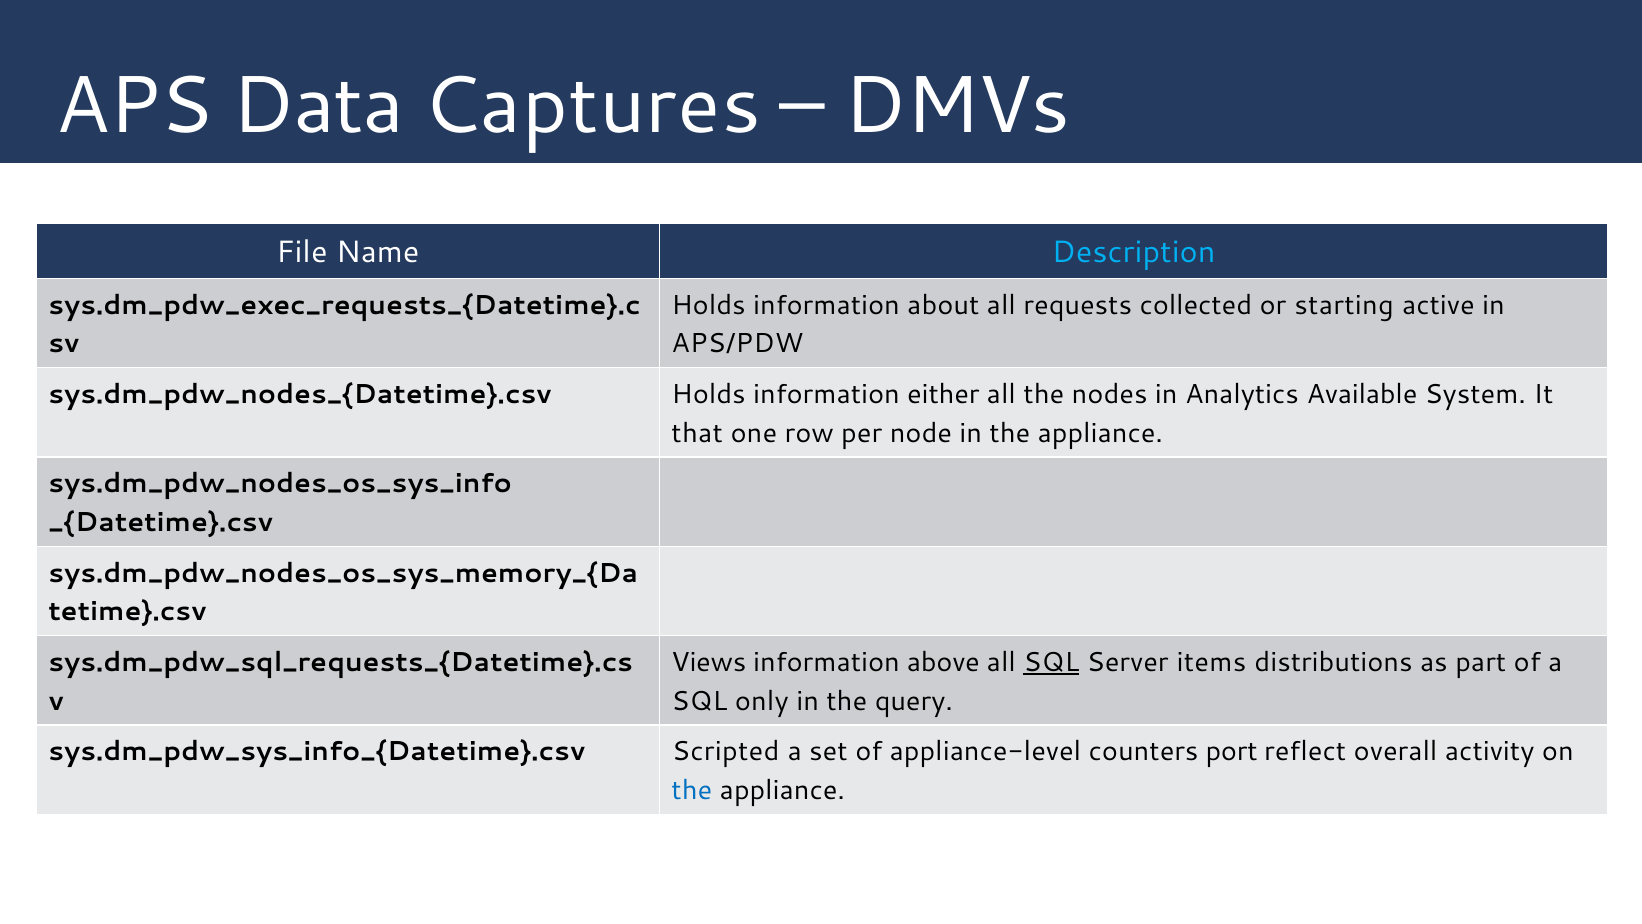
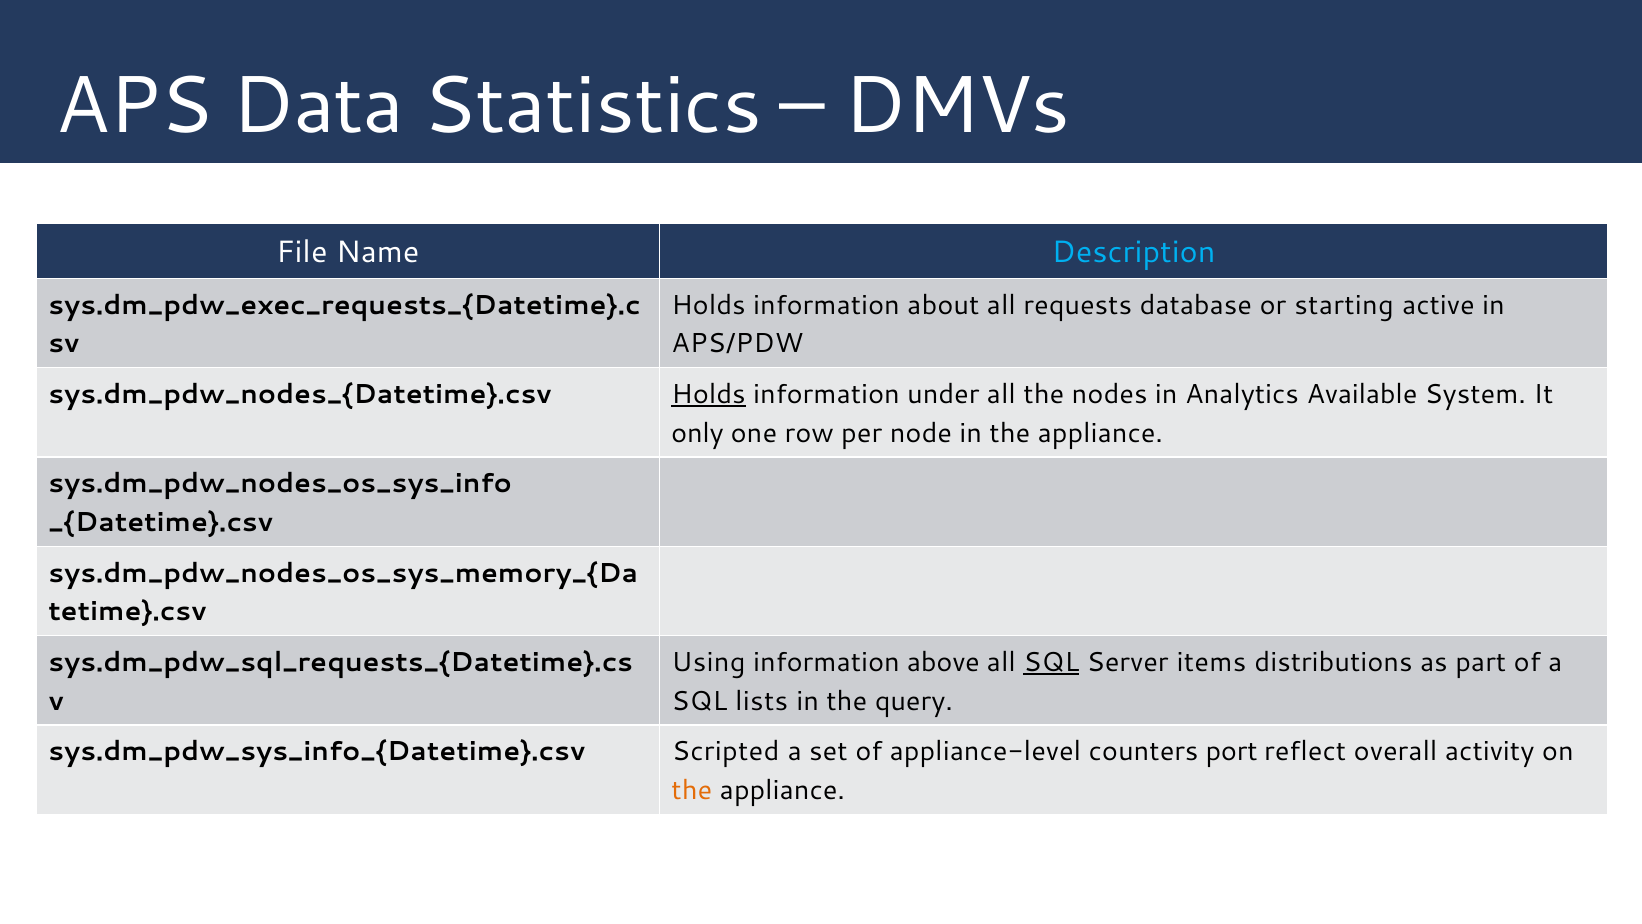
Captures: Captures -> Statistics
collected: collected -> database
Holds at (709, 394) underline: none -> present
either: either -> under
that: that -> only
Views: Views -> Using
only: only -> lists
the at (692, 790) colour: blue -> orange
